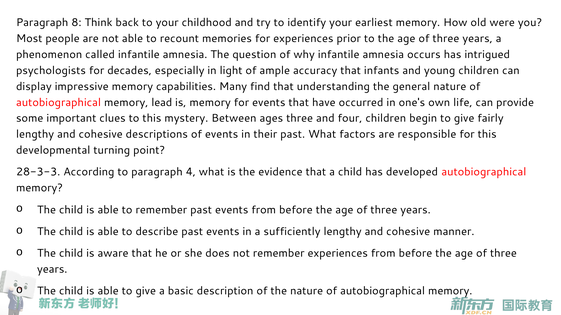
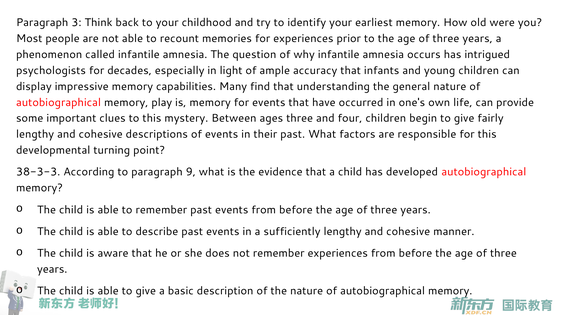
8: 8 -> 3
lead: lead -> play
28-3-3: 28-3-3 -> 38-3-3
4: 4 -> 9
